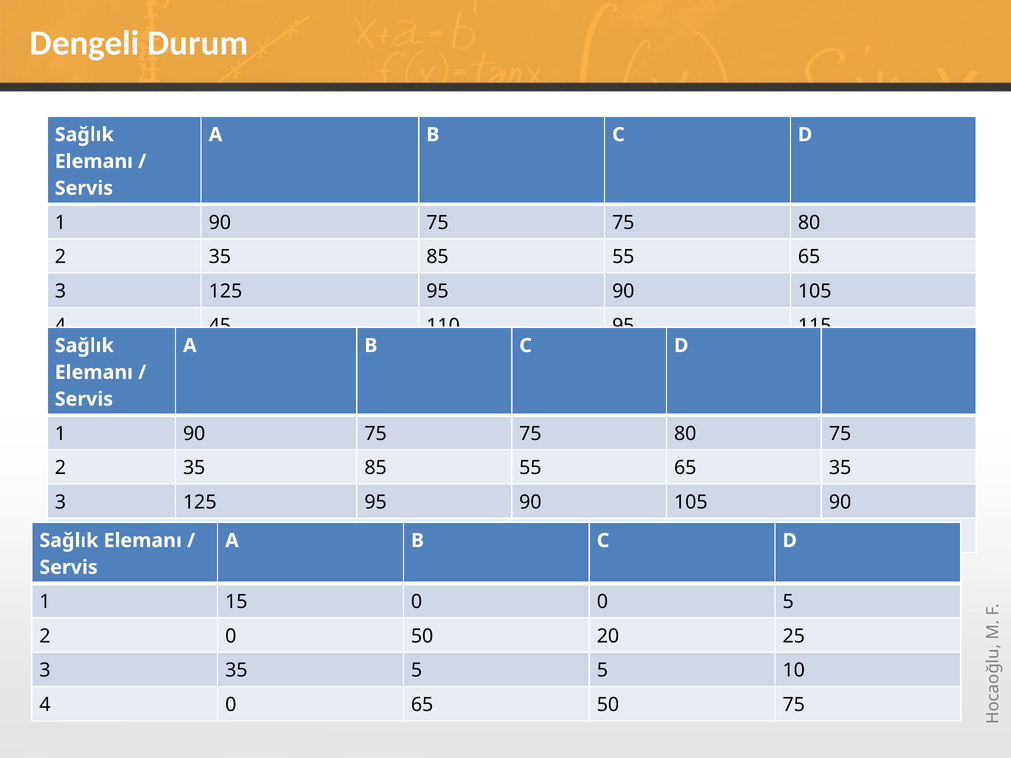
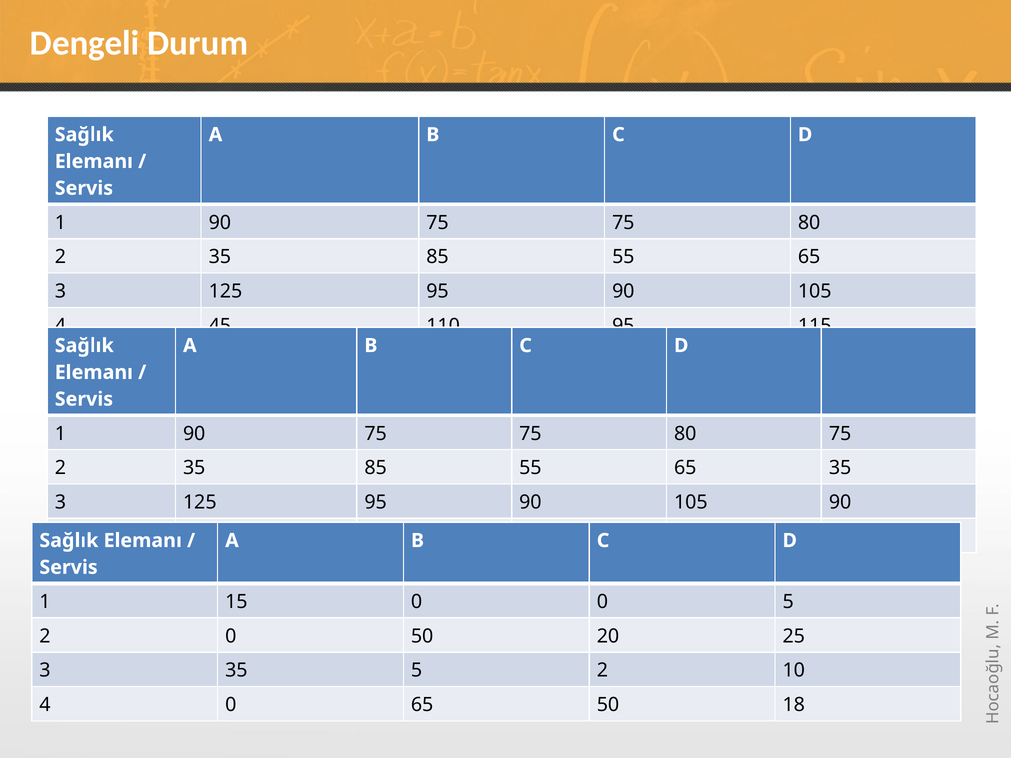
35 5 5: 5 -> 2
50 75: 75 -> 18
